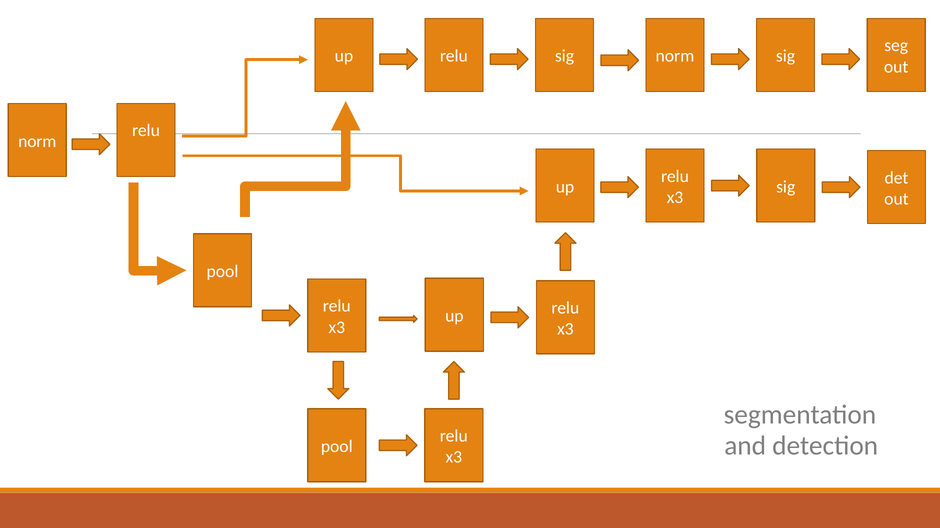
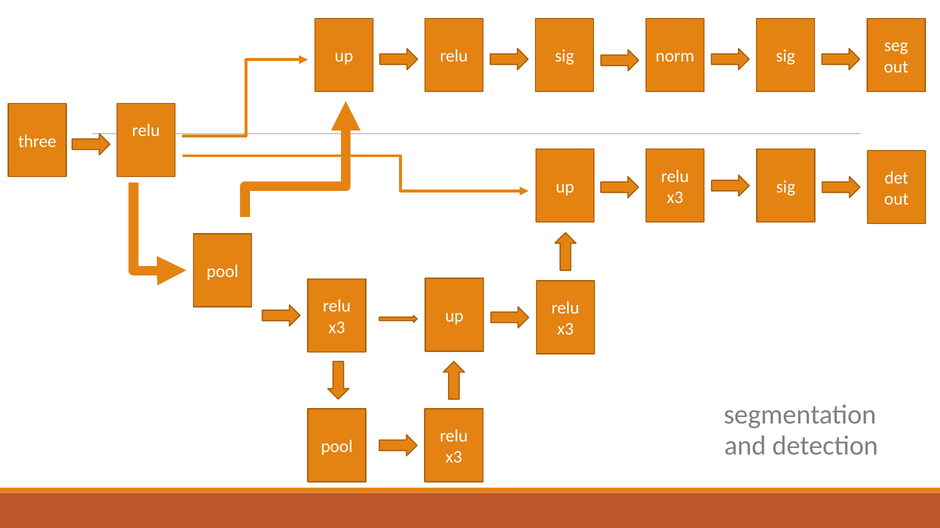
norm at (37, 141): norm -> three
